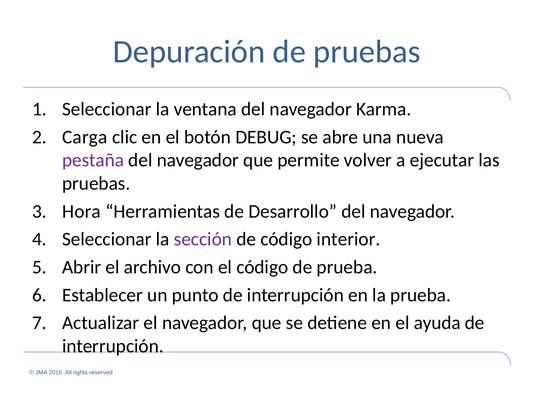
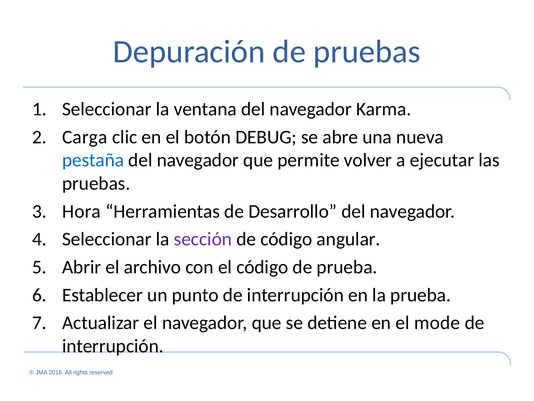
pestaña colour: purple -> blue
interior: interior -> angular
ayuda: ayuda -> mode
